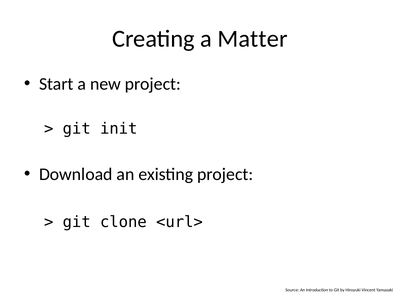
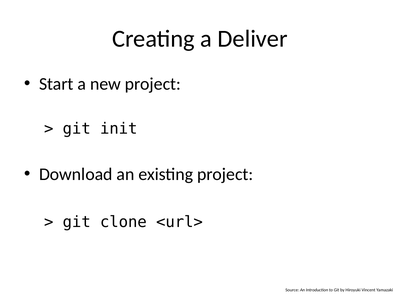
Matter: Matter -> Deliver
